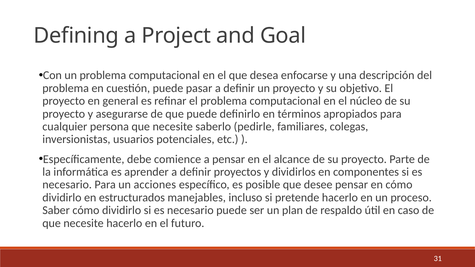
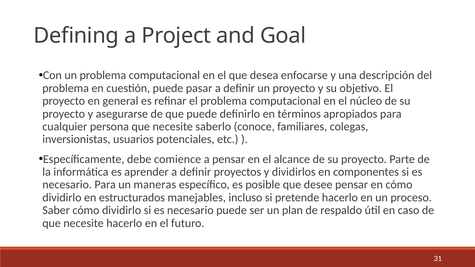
pedirle: pedirle -> conoce
acciones: acciones -> maneras
